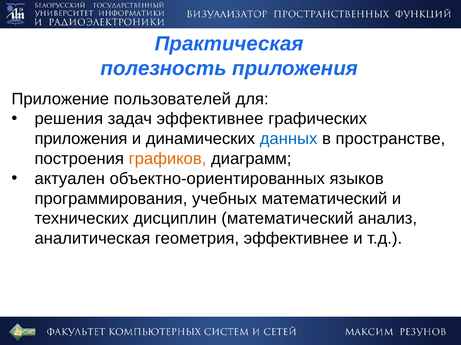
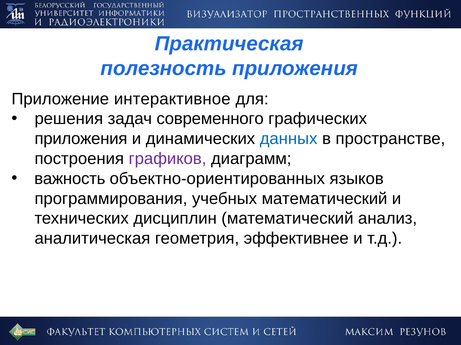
пользователей: пользователей -> интерактивное
задач эффективнее: эффективнее -> современного
графиков colour: orange -> purple
актуален: актуален -> важность
